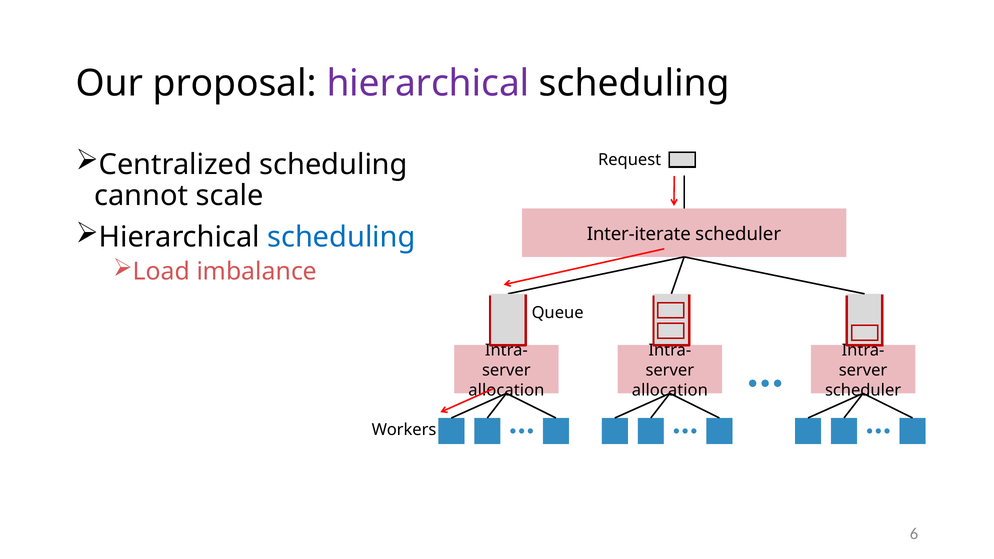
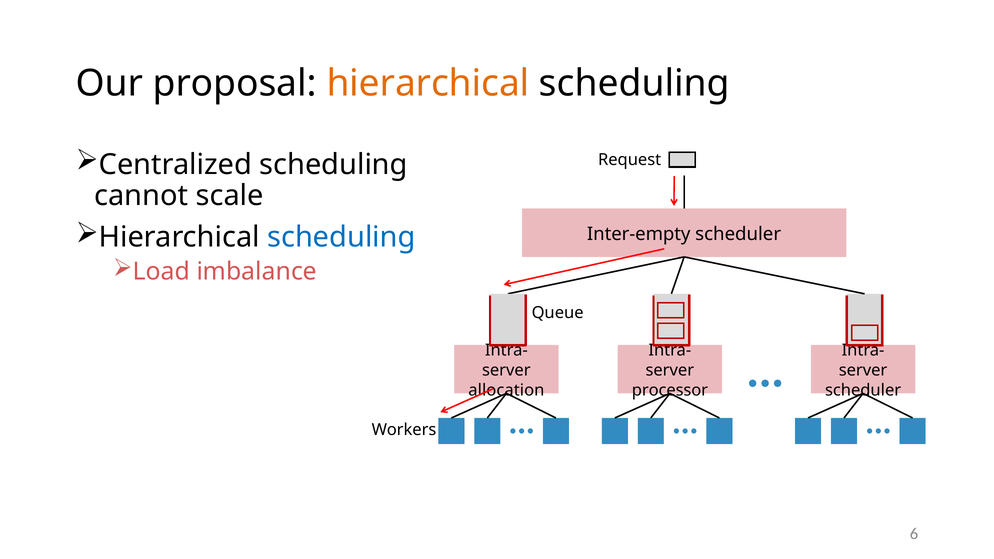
hierarchical at (428, 84) colour: purple -> orange
Inter-iterate: Inter-iterate -> Inter-empty
allocation at (670, 390): allocation -> processor
